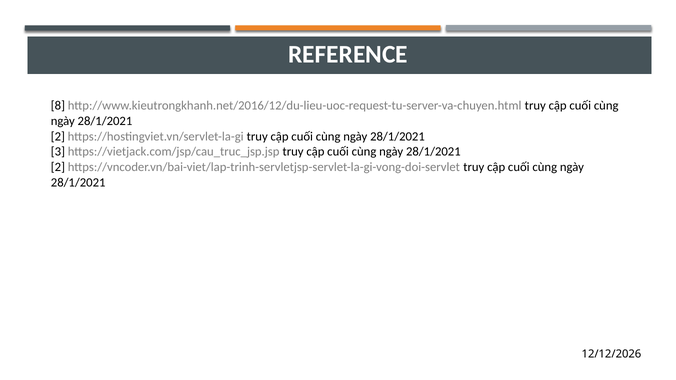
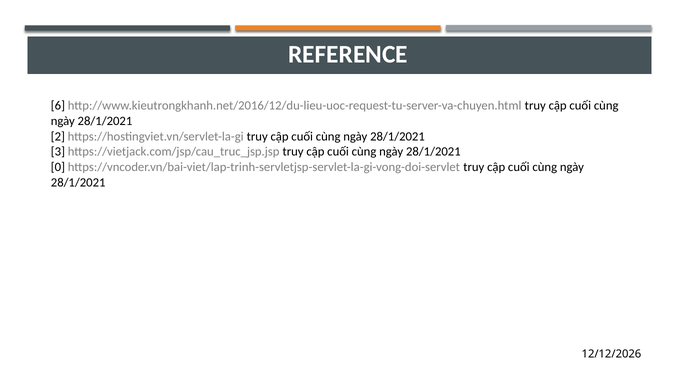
8: 8 -> 6
2 at (58, 167): 2 -> 0
